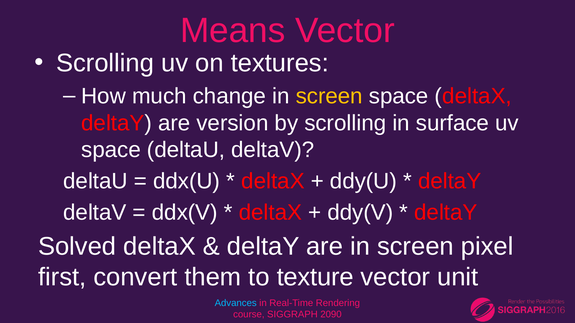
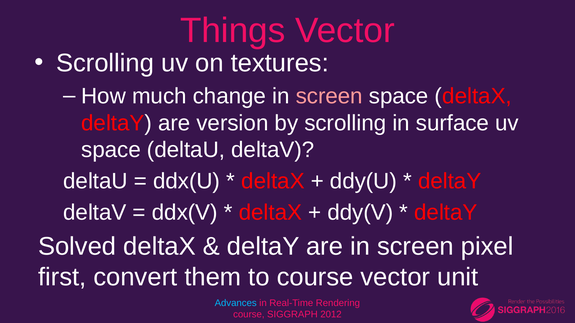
Means: Means -> Things
screen at (329, 96) colour: yellow -> pink
to texture: texture -> course
2090: 2090 -> 2012
